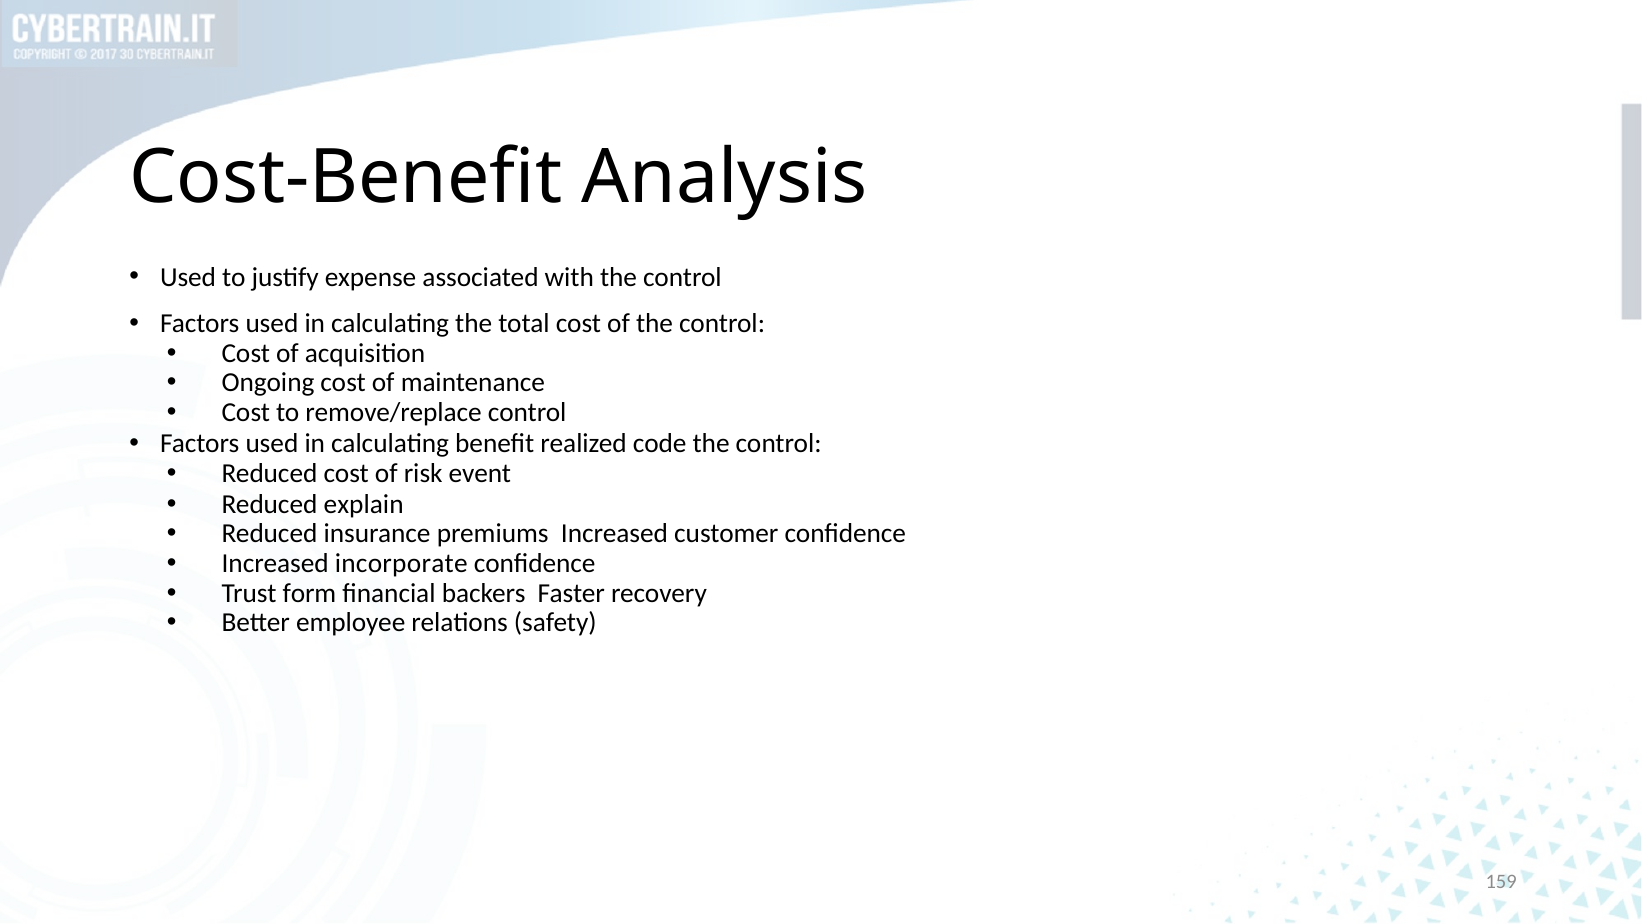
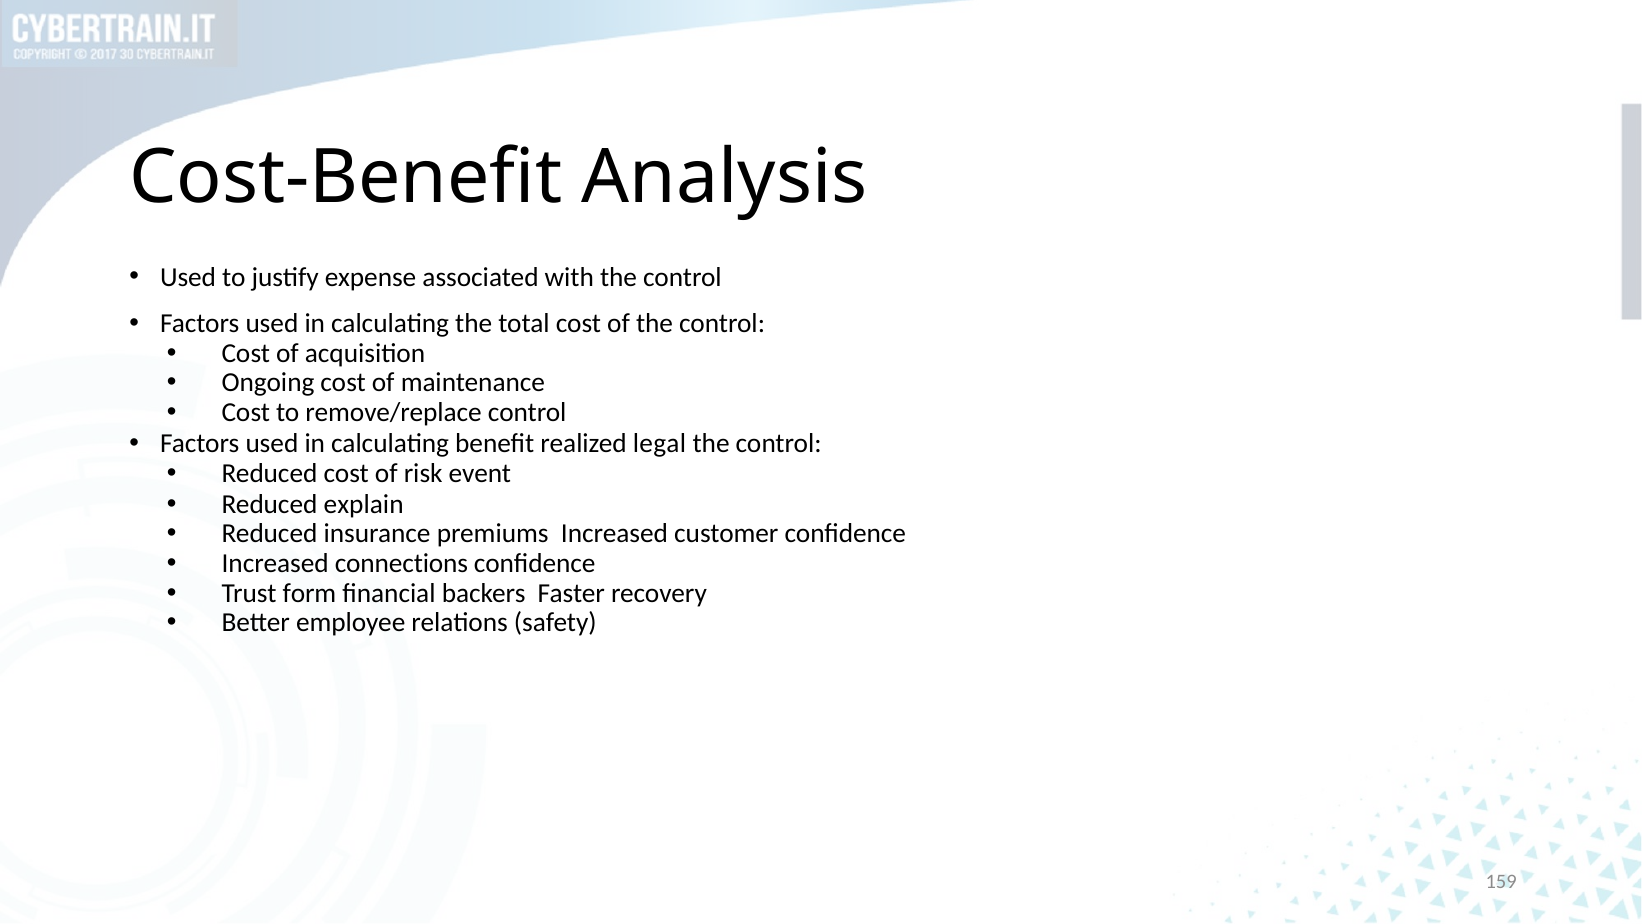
code: code -> legal
incorporate: incorporate -> connections
